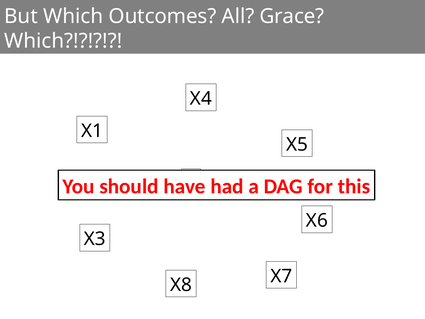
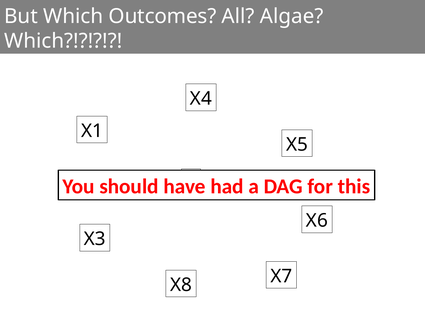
Grace: Grace -> Algae
